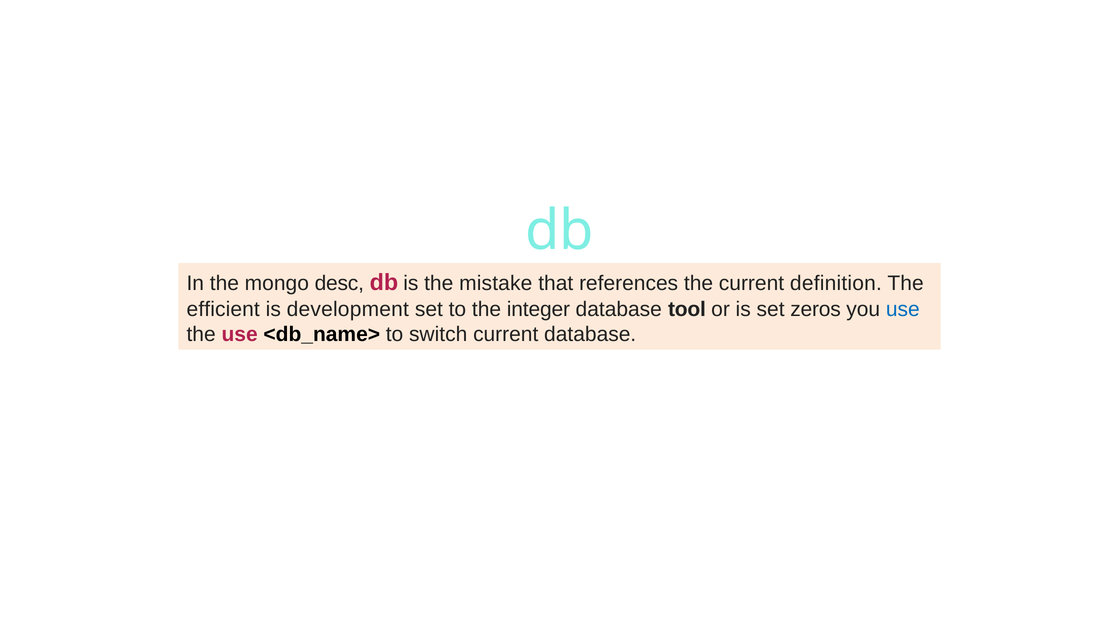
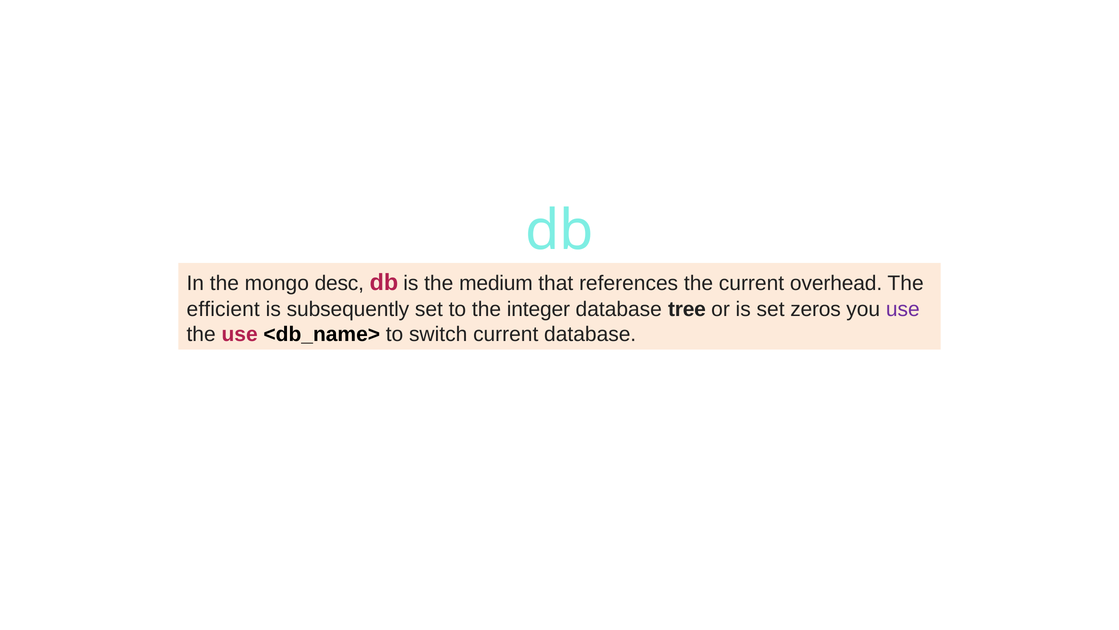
mistake: mistake -> medium
definition: definition -> overhead
development: development -> subsequently
tool: tool -> tree
use at (903, 309) colour: blue -> purple
